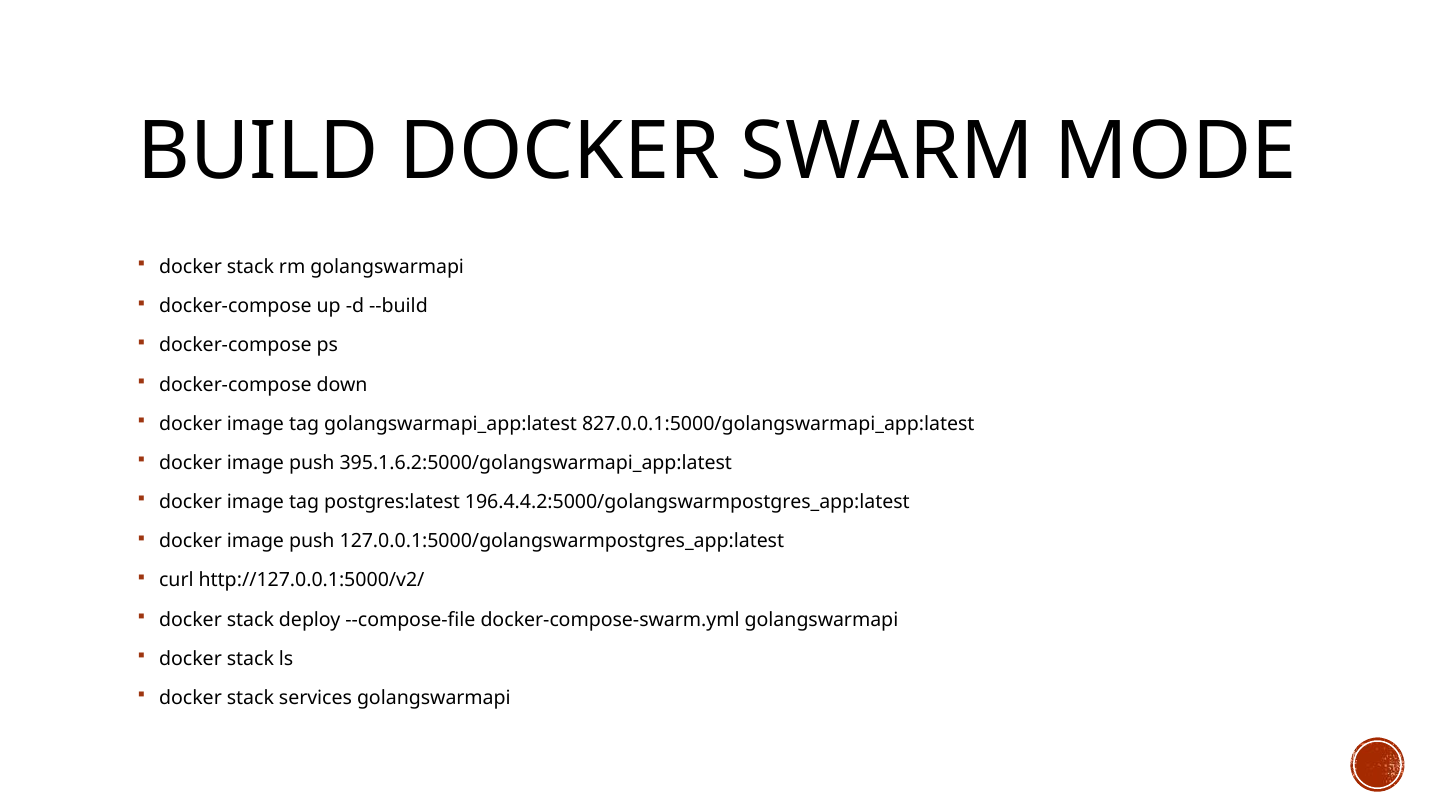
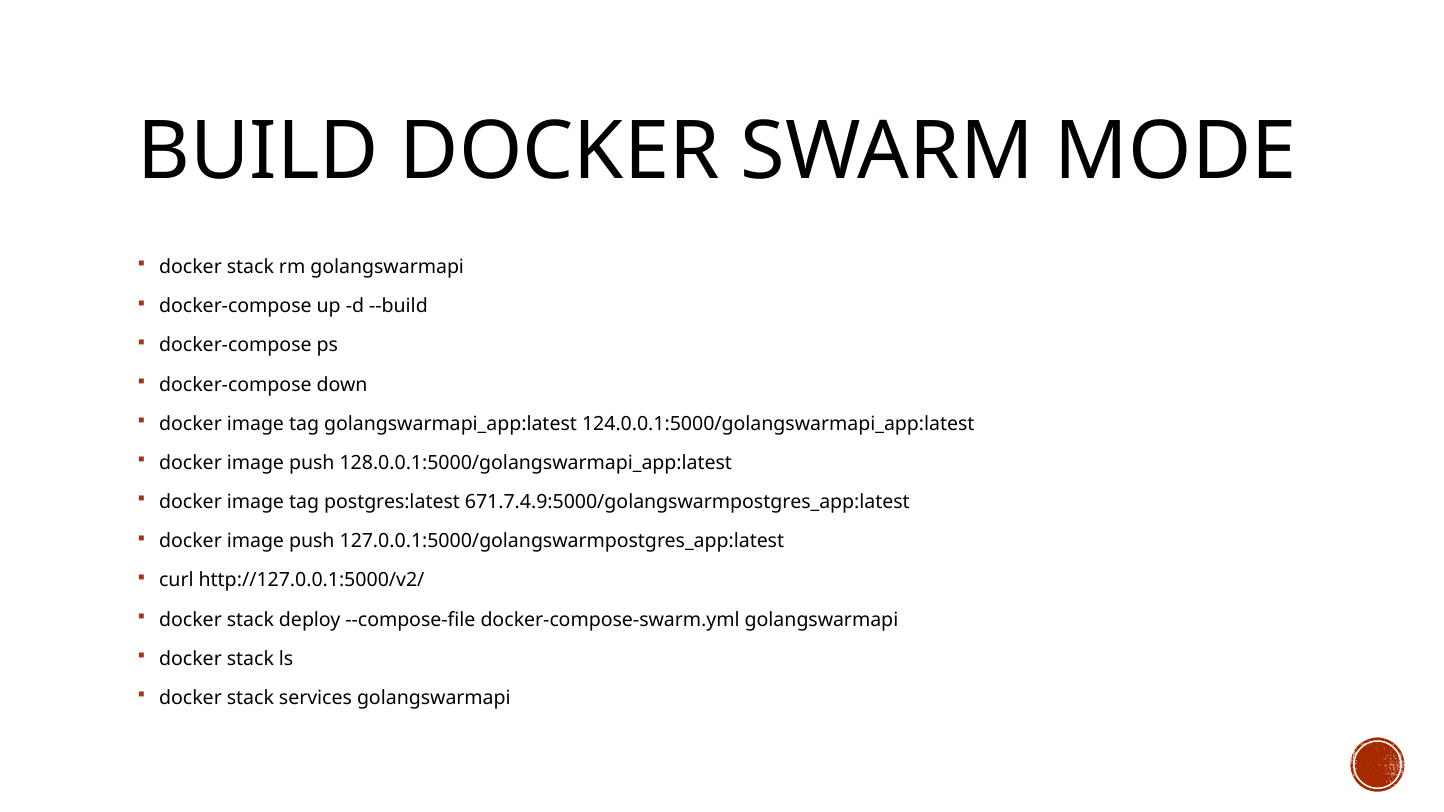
827.0.0.1:5000/golangswarmapi_app:latest: 827.0.0.1:5000/golangswarmapi_app:latest -> 124.0.0.1:5000/golangswarmapi_app:latest
395.1.6.2:5000/golangswarmapi_app:latest: 395.1.6.2:5000/golangswarmapi_app:latest -> 128.0.0.1:5000/golangswarmapi_app:latest
196.4.4.2:5000/golangswarmpostgres_app:latest: 196.4.4.2:5000/golangswarmpostgres_app:latest -> 671.7.4.9:5000/golangswarmpostgres_app:latest
